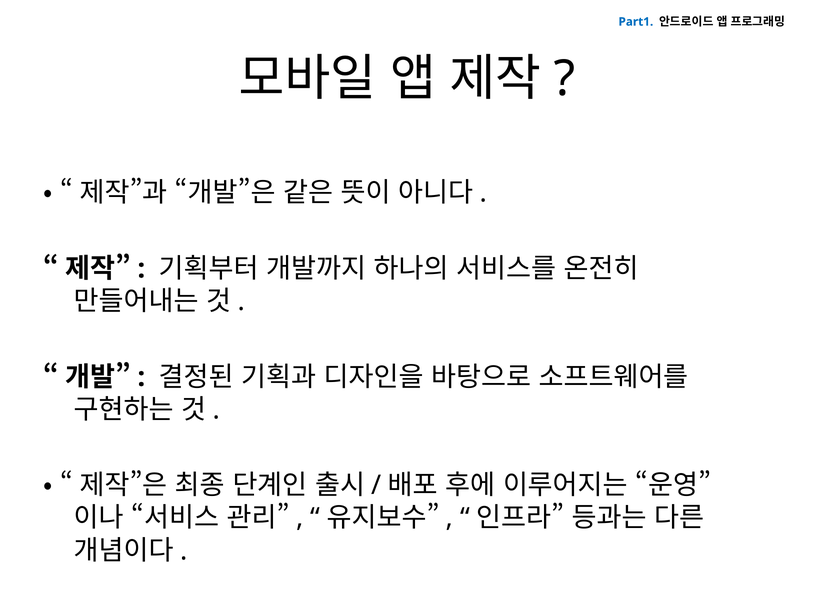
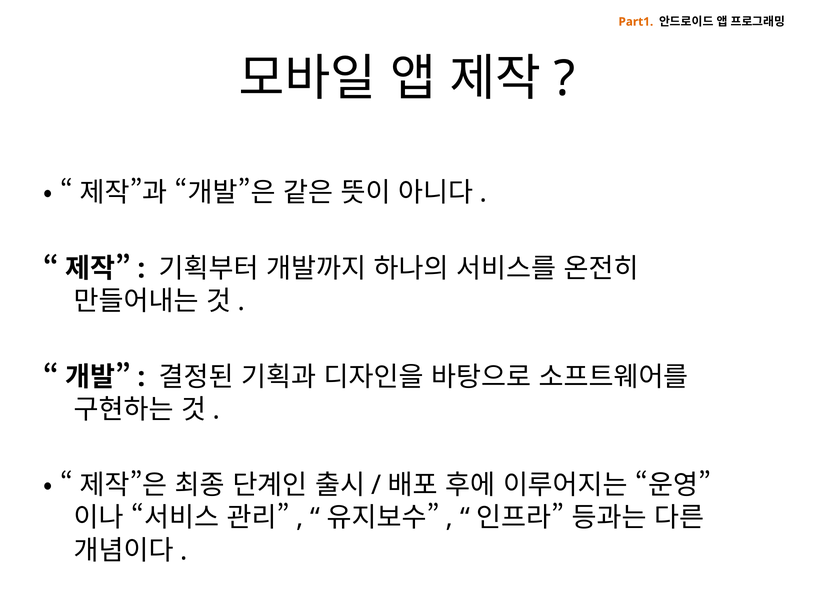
Part1 colour: blue -> orange
